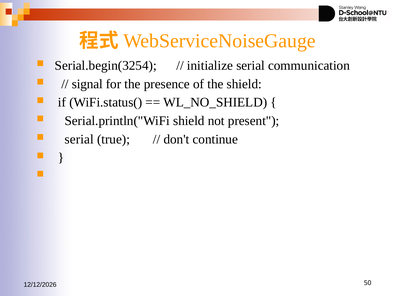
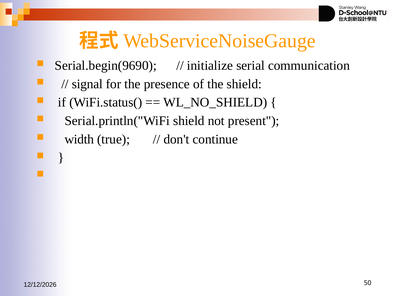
Serial.begin(3254: Serial.begin(3254 -> Serial.begin(9690
serial at (79, 139): serial -> width
